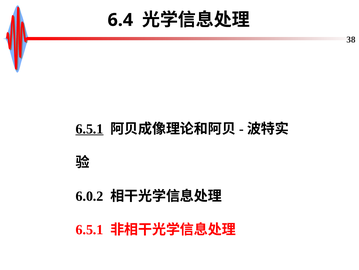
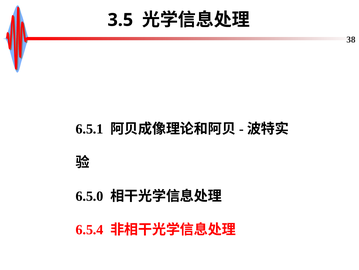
6.4: 6.4 -> 3.5
6.5.1 at (90, 129) underline: present -> none
6.0.2: 6.0.2 -> 6.5.0
6.5.1 at (90, 229): 6.5.1 -> 6.5.4
